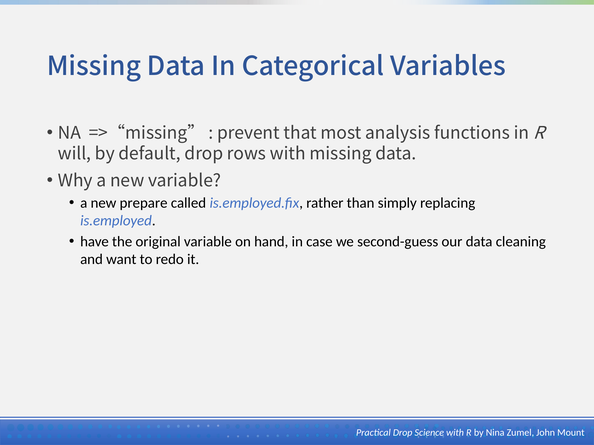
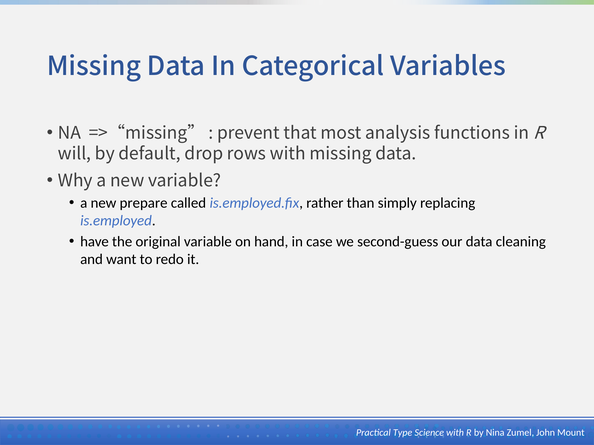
Practical Drop: Drop -> Type
